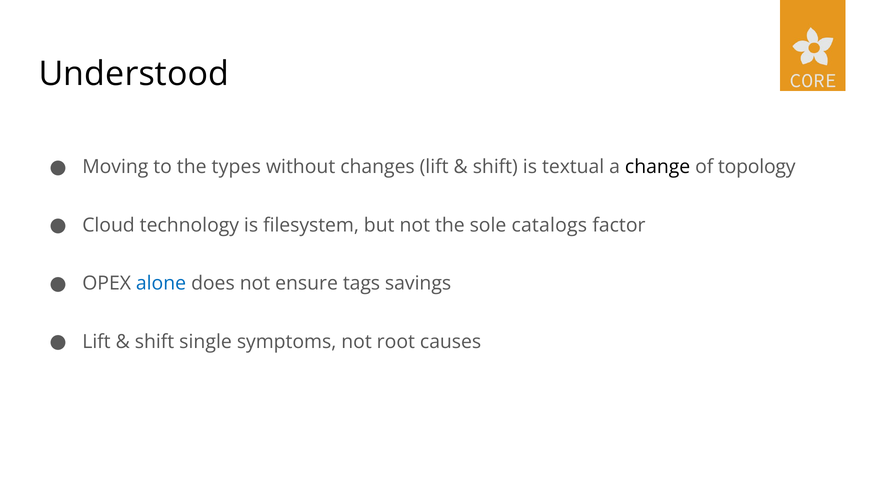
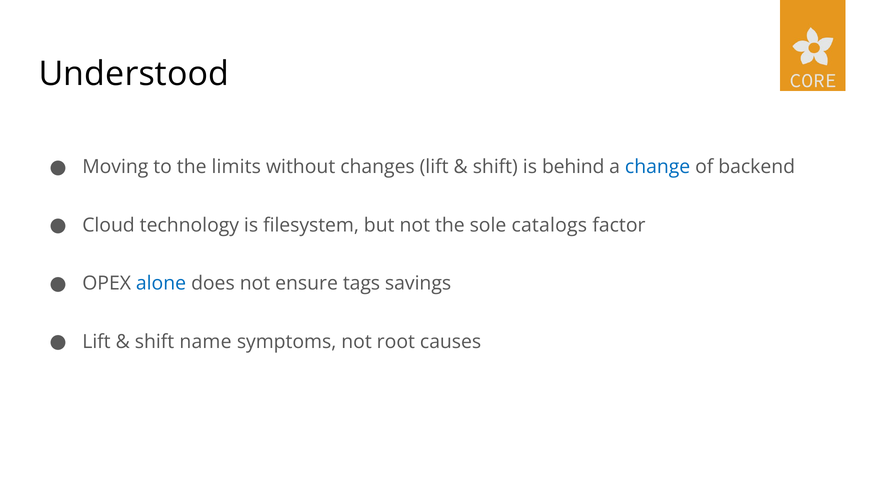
types: types -> limits
textual: textual -> behind
change colour: black -> blue
topology: topology -> backend
single: single -> name
